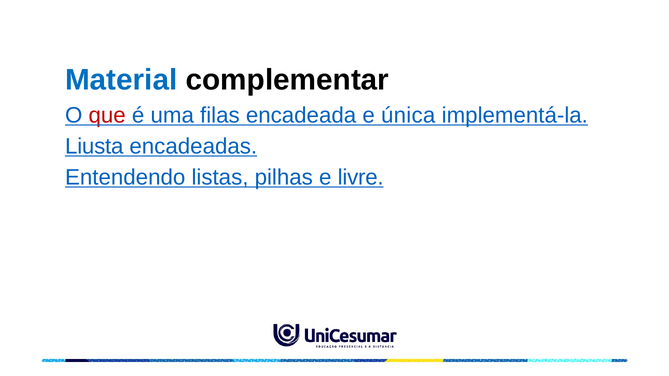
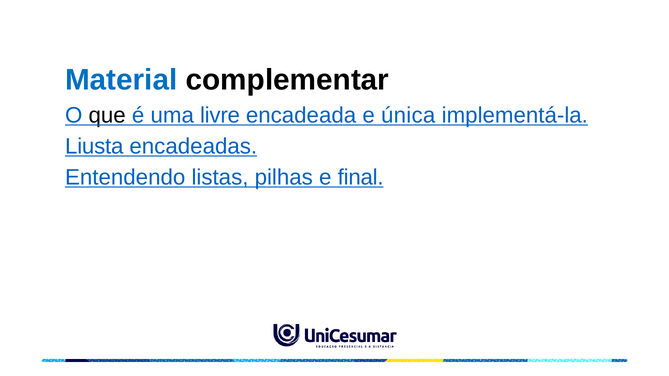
que colour: red -> black
filas: filas -> livre
livre: livre -> final
